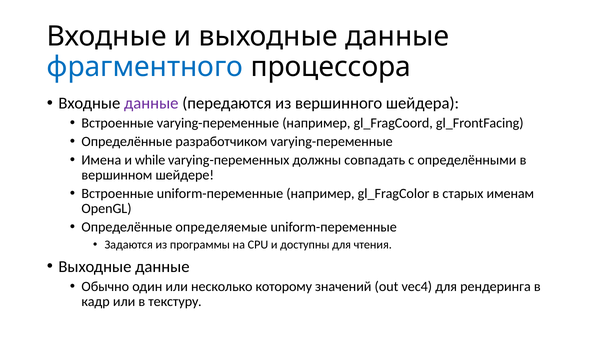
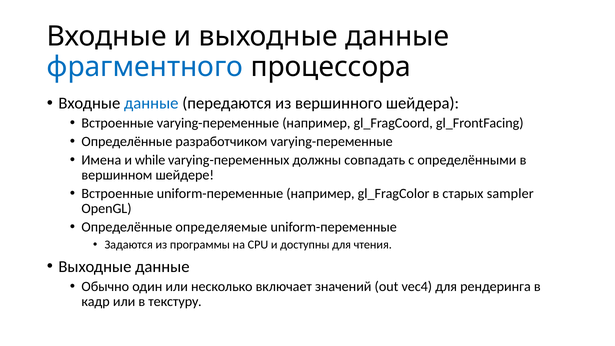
данные at (151, 103) colour: purple -> blue
именам: именам -> sampler
которому: которому -> включает
